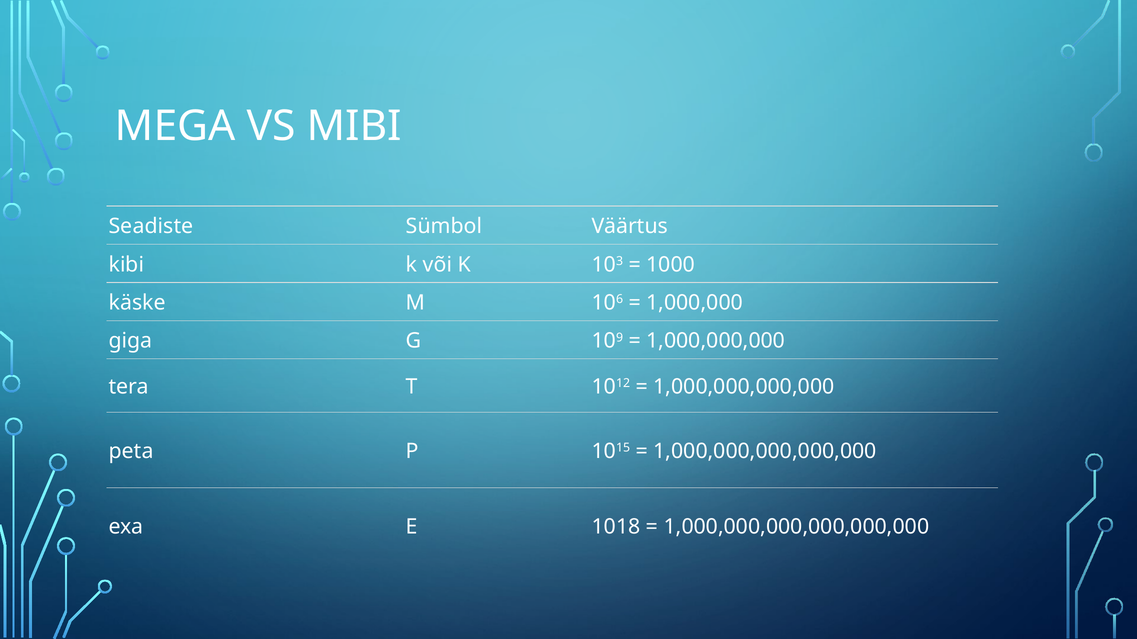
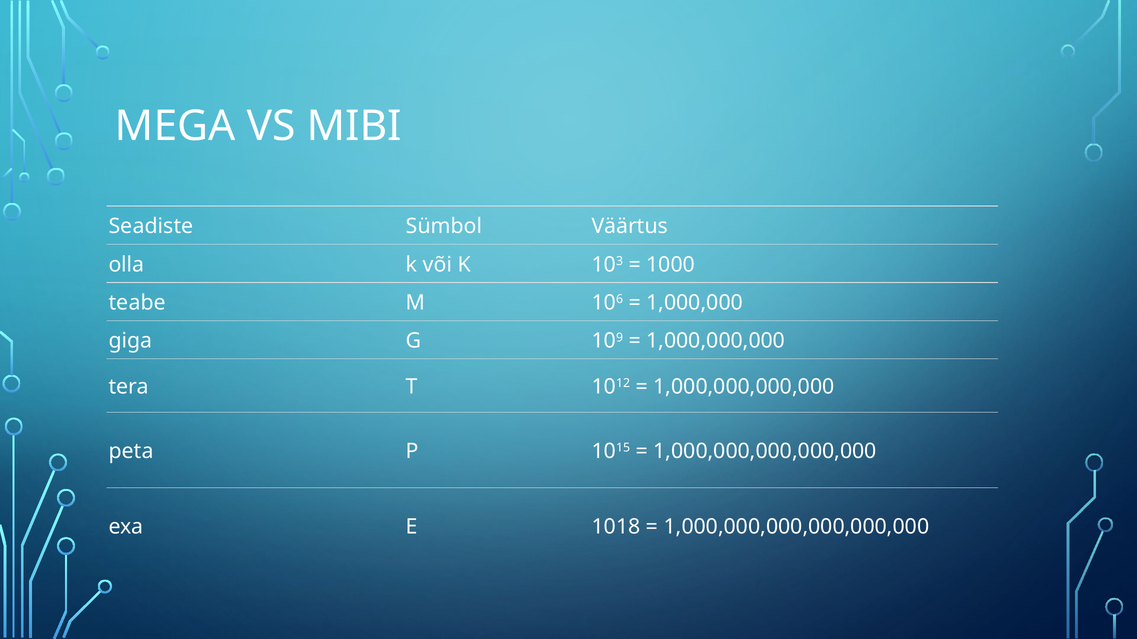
kibi: kibi -> olla
käske: käske -> teabe
